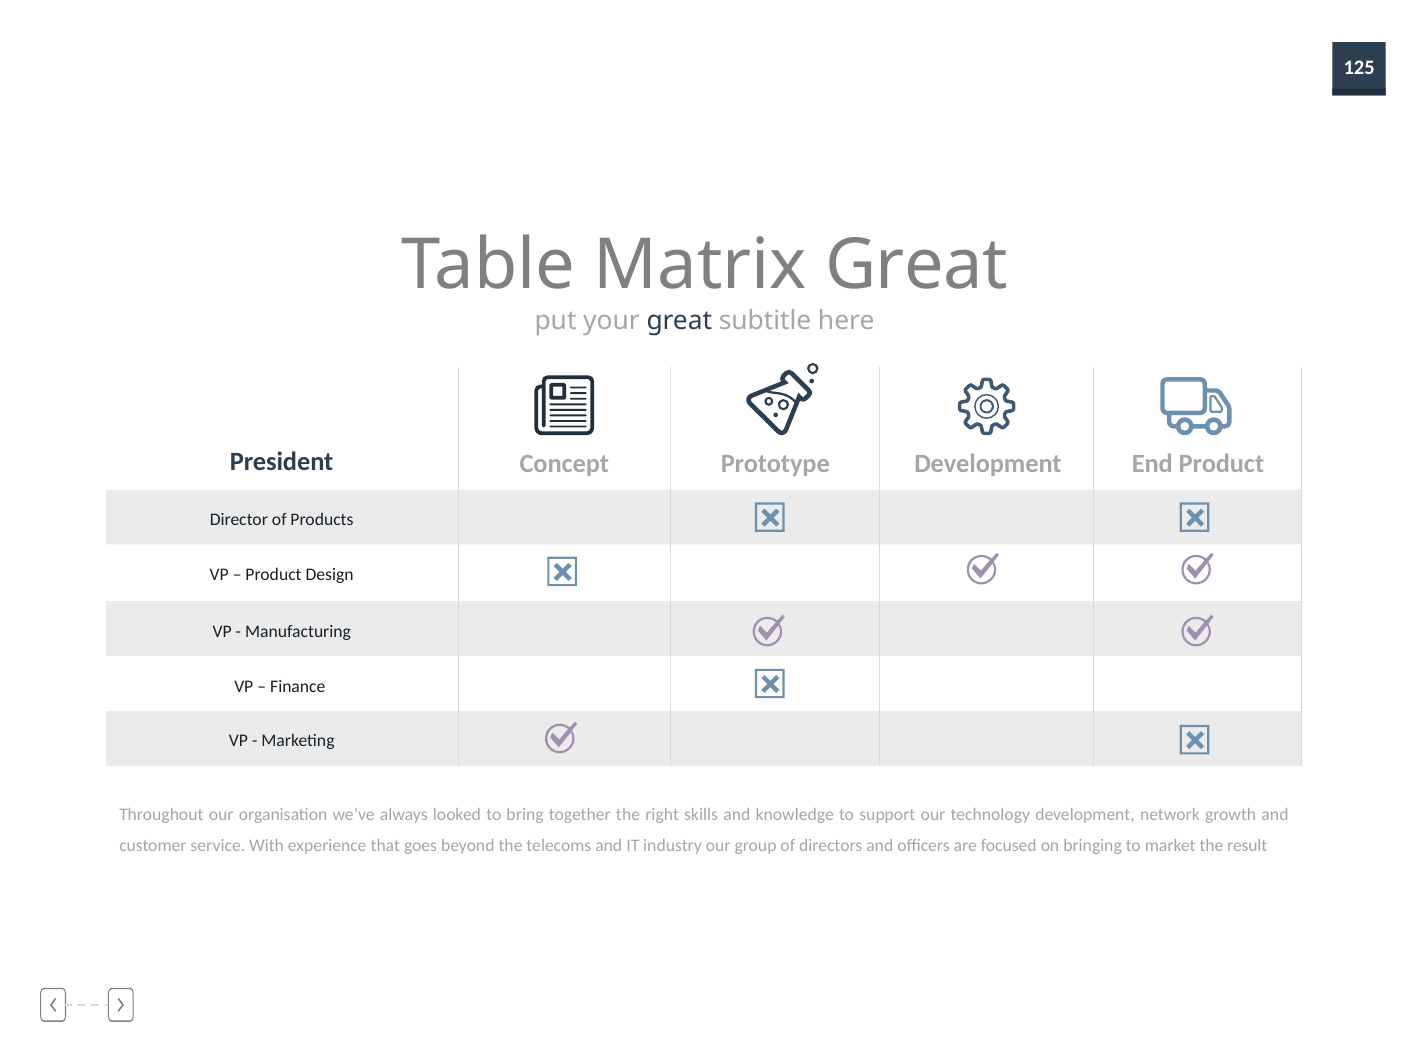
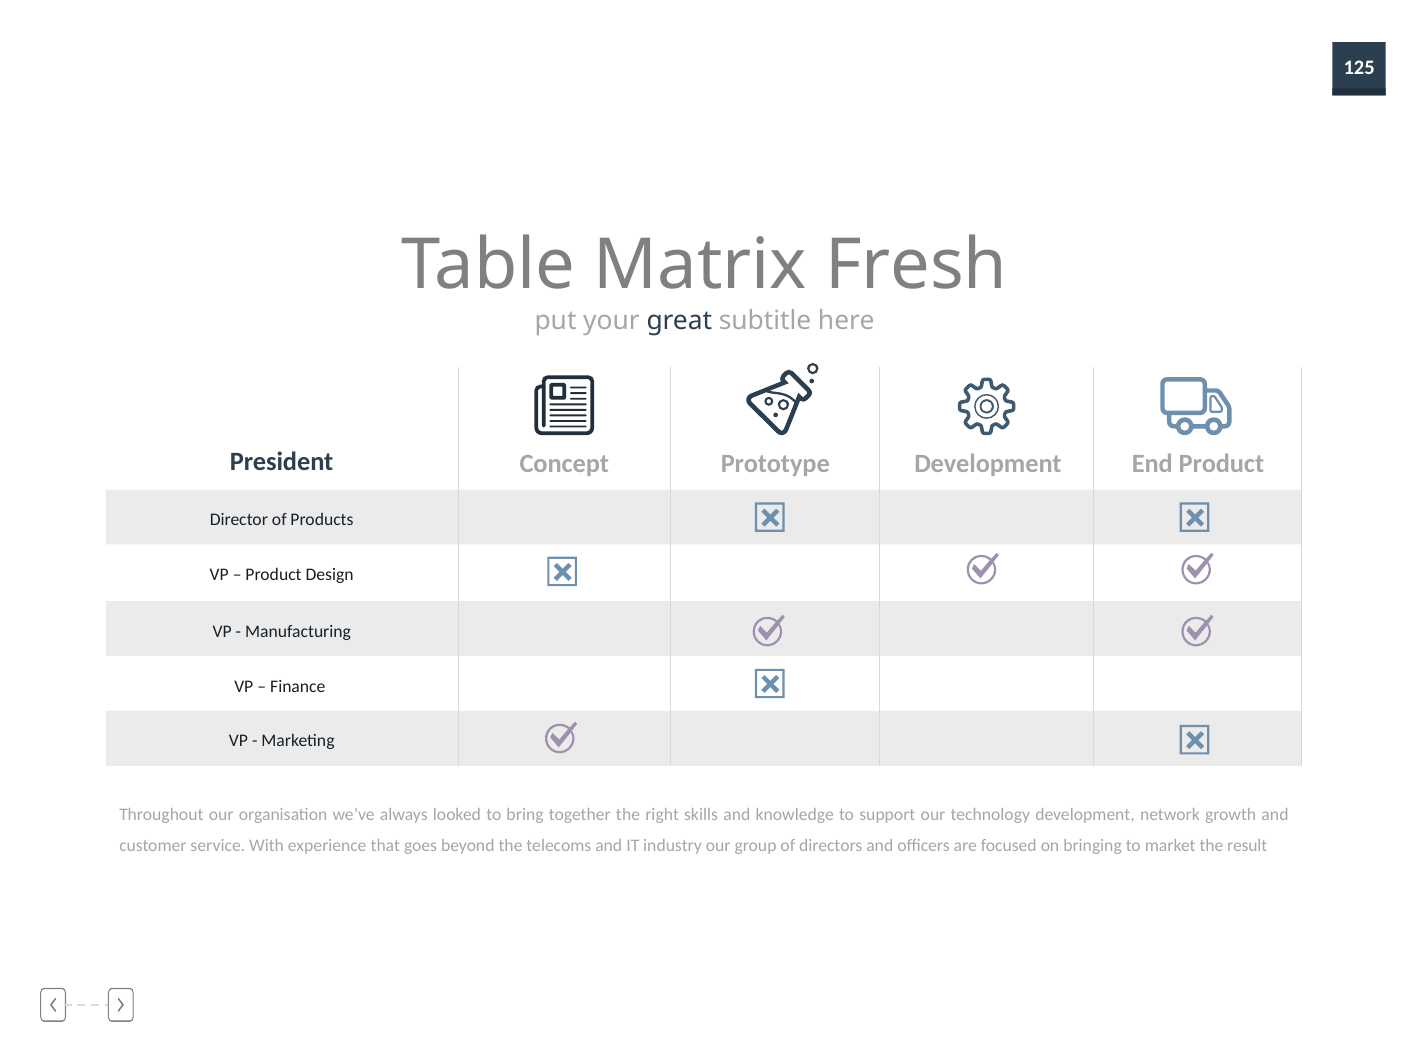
Matrix Great: Great -> Fresh
